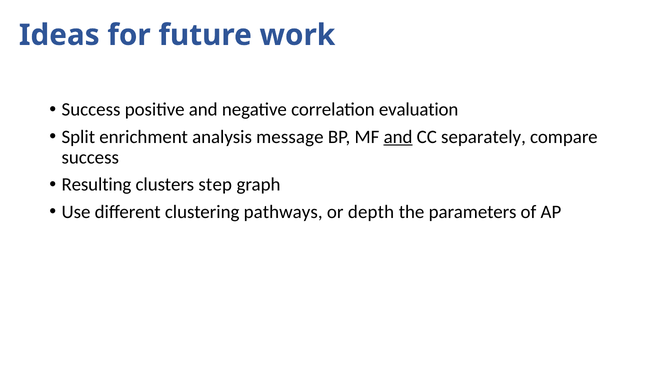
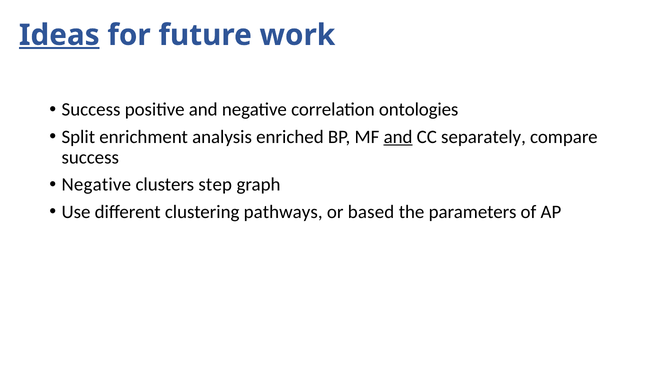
Ideas underline: none -> present
evaluation: evaluation -> ontologies
message: message -> enriched
Resulting at (96, 184): Resulting -> Negative
depth: depth -> based
